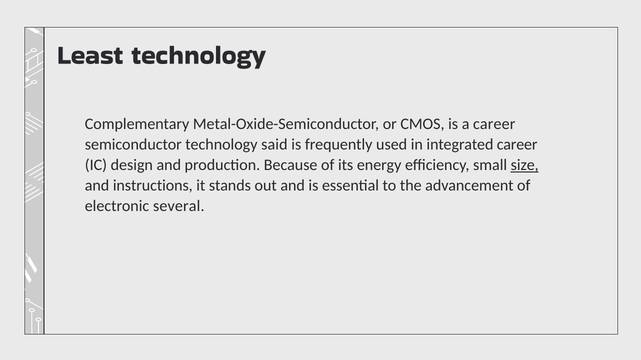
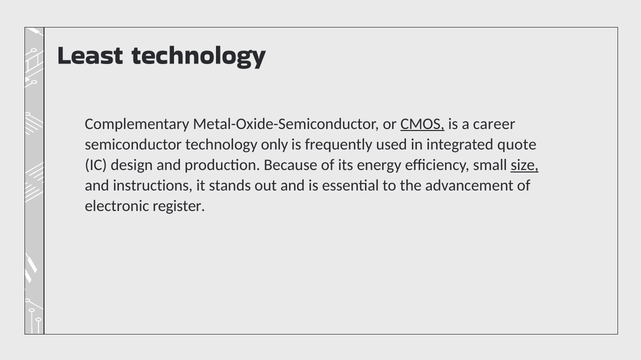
CMOS underline: none -> present
said: said -> only
integrated career: career -> quote
several: several -> register
